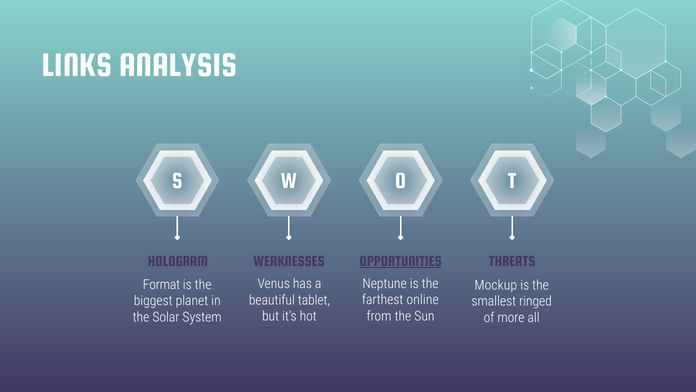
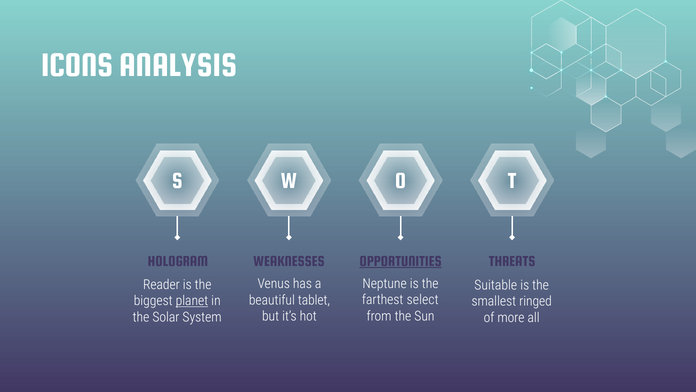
LINKS: LINKS -> ICONS
Format: Format -> Reader
Mockup: Mockup -> Suitable
online: online -> select
planet underline: none -> present
